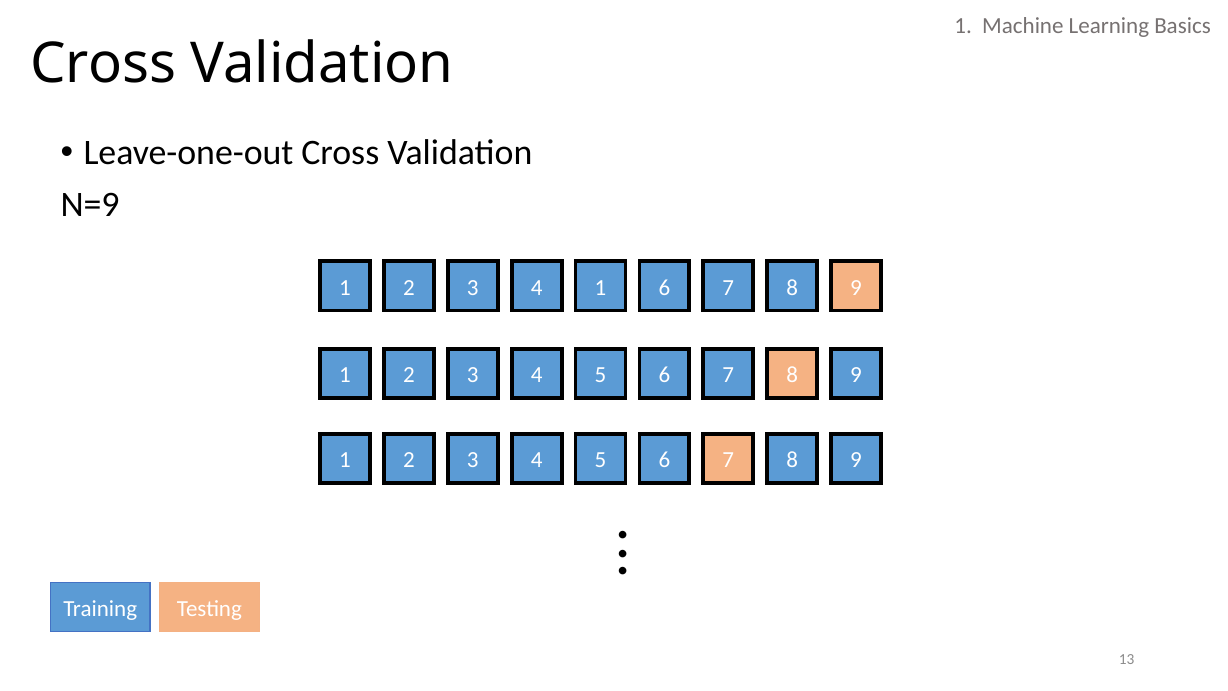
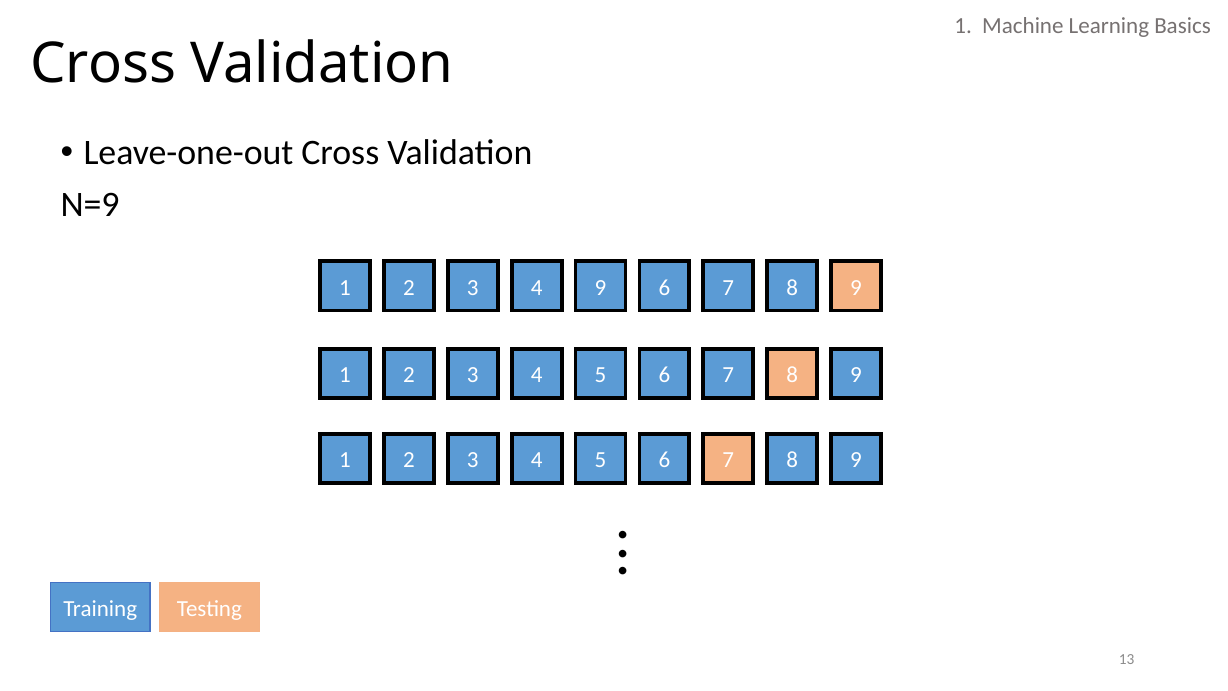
4 1: 1 -> 9
